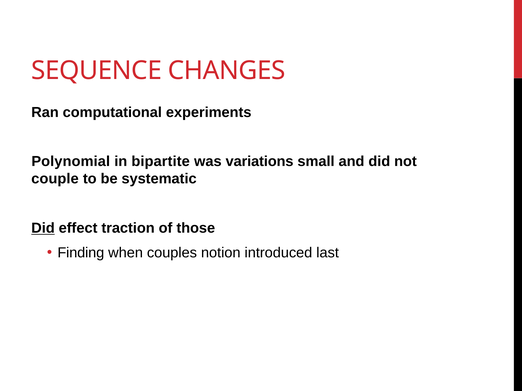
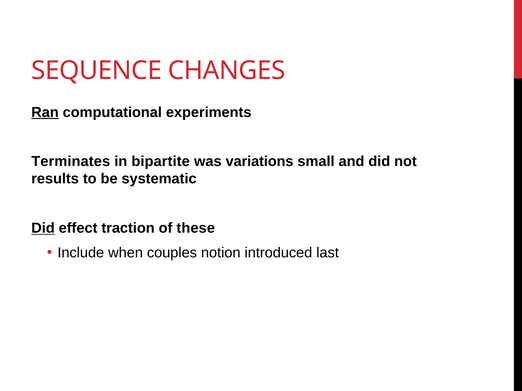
Ran underline: none -> present
Polynomial: Polynomial -> Terminates
couple: couple -> results
those: those -> these
Finding: Finding -> Include
